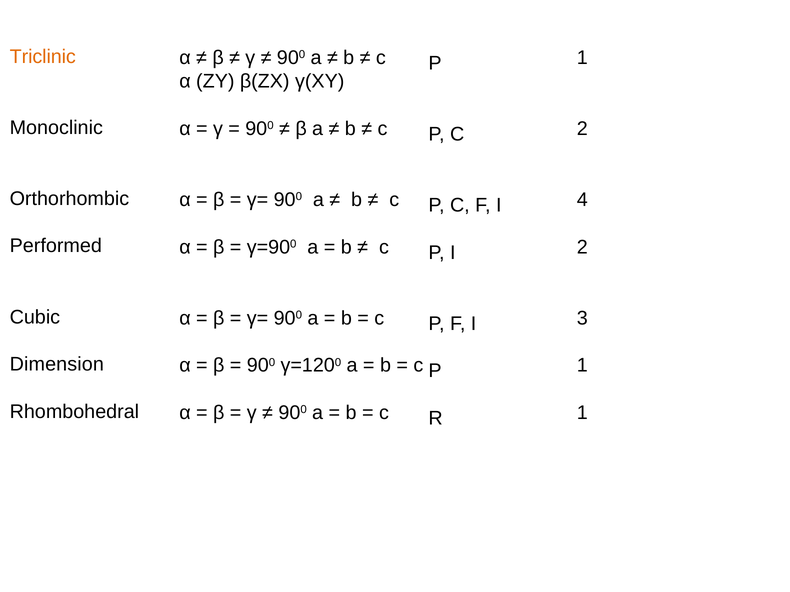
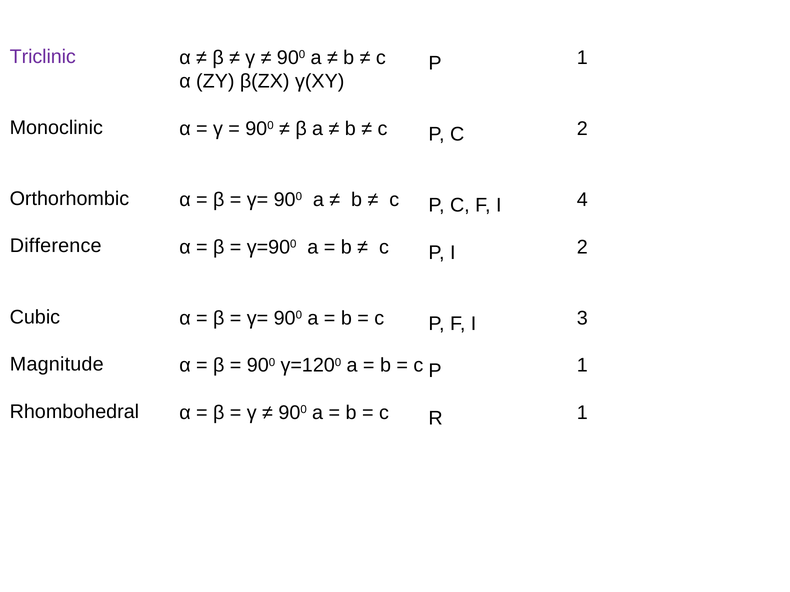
Triclinic colour: orange -> purple
Performed: Performed -> Difference
Dimension: Dimension -> Magnitude
